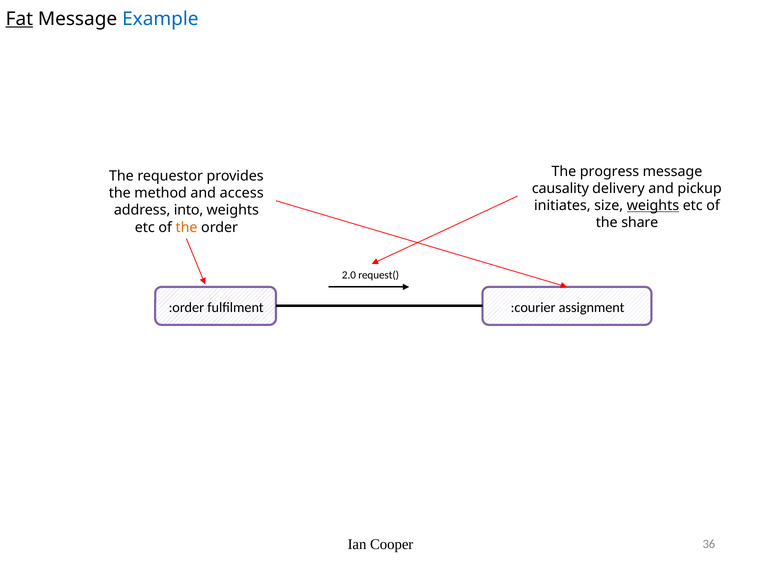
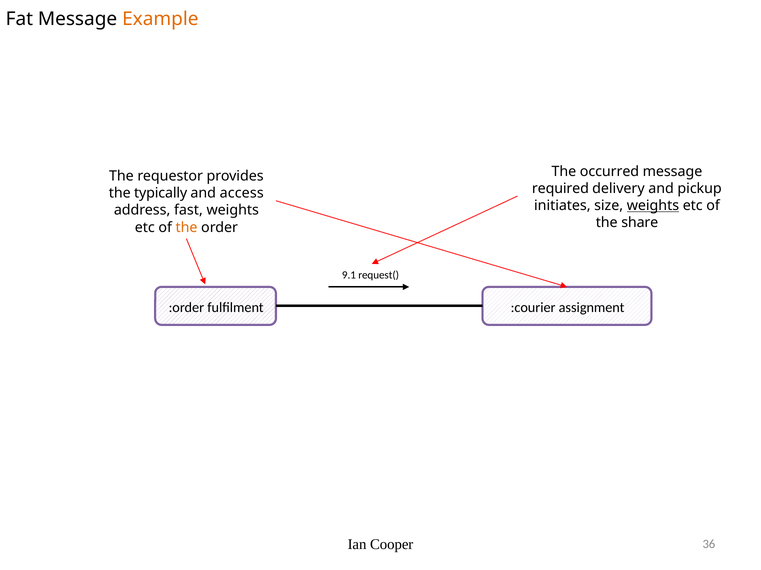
Fat underline: present -> none
Example colour: blue -> orange
progress: progress -> occurred
causality: causality -> required
method: method -> typically
into: into -> fast
2.0: 2.0 -> 9.1
